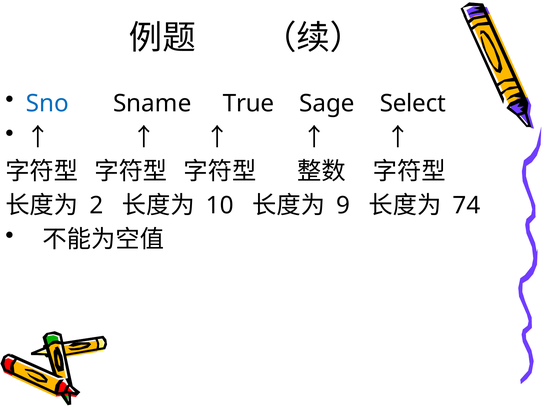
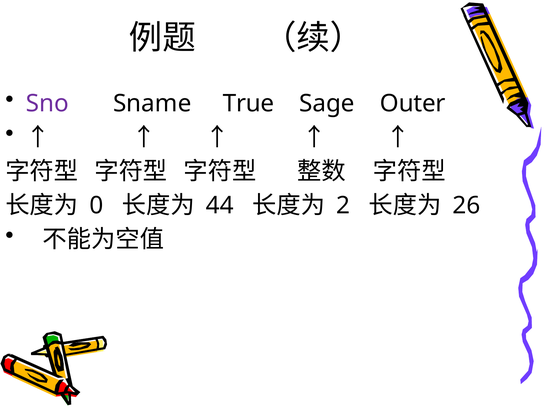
Sno colour: blue -> purple
Select: Select -> Outer
2: 2 -> 0
10: 10 -> 44
9: 9 -> 2
74: 74 -> 26
